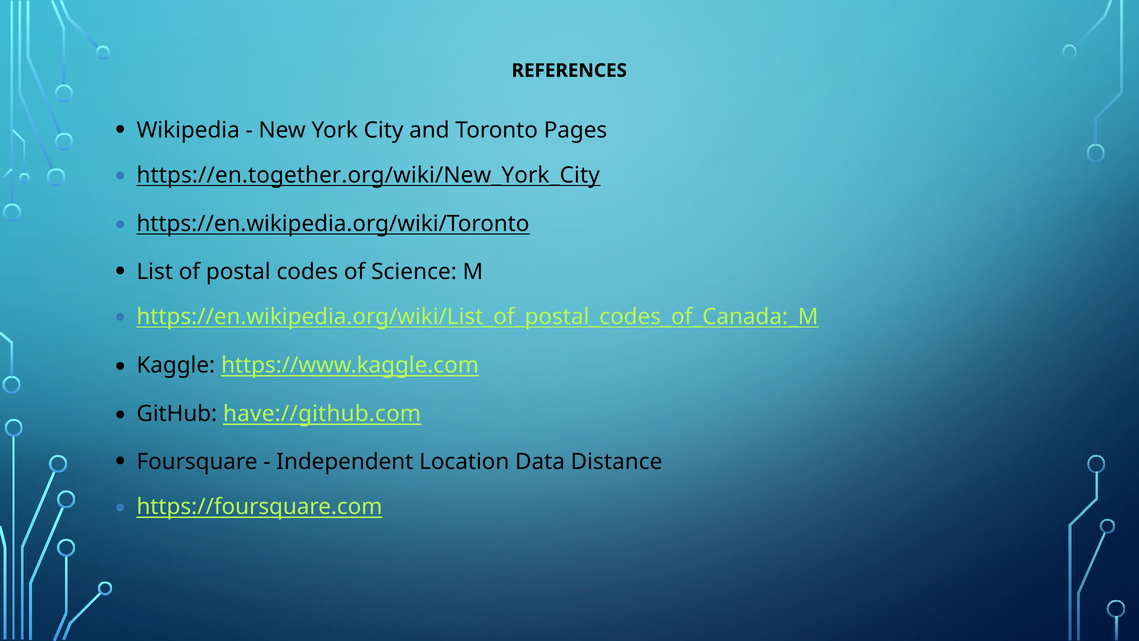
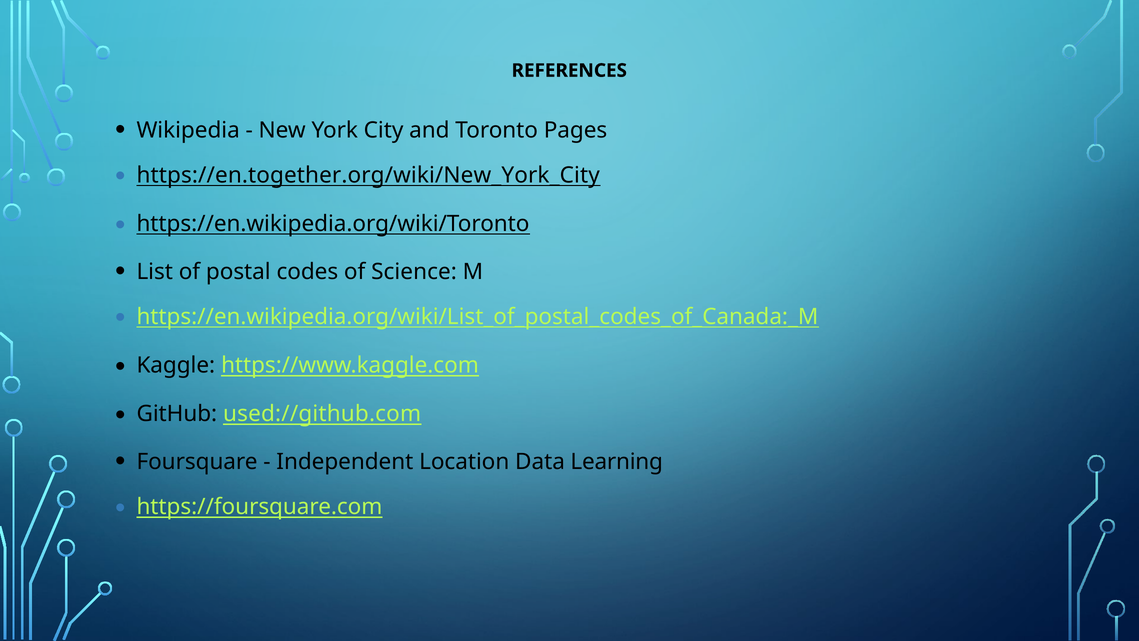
have://github.com: have://github.com -> used://github.com
Distance: Distance -> Learning
